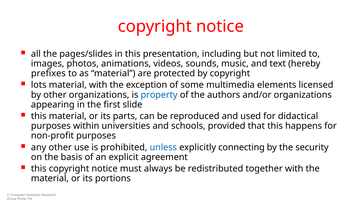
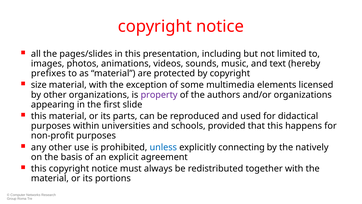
lots: lots -> size
property colour: blue -> purple
security: security -> natively
